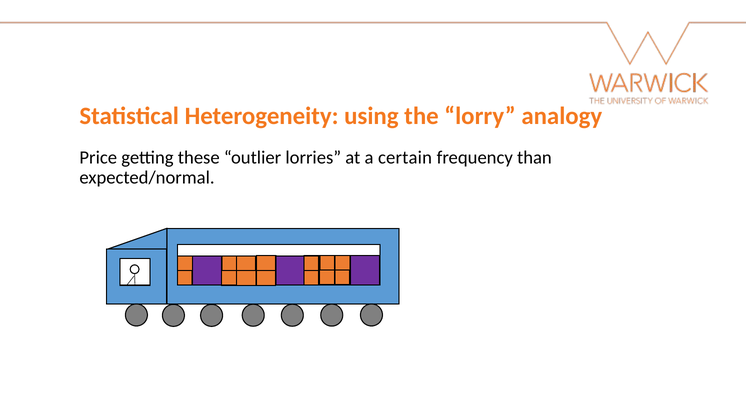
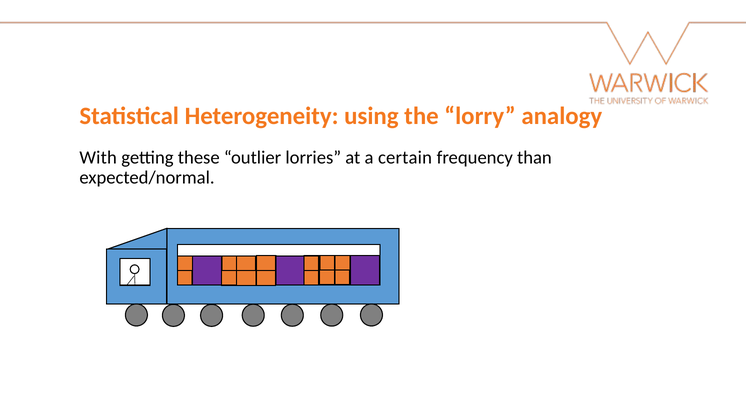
Price: Price -> With
